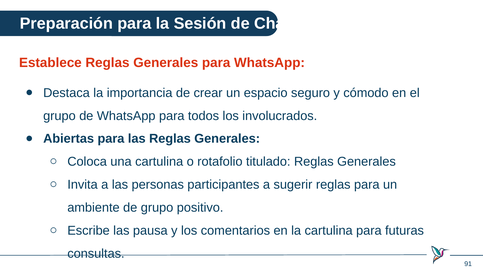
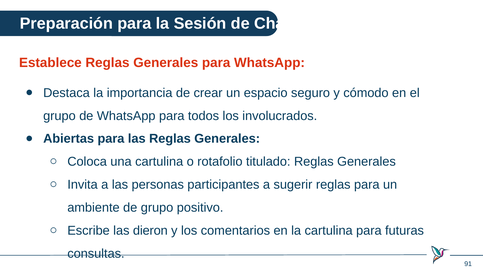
pausa: pausa -> dieron
